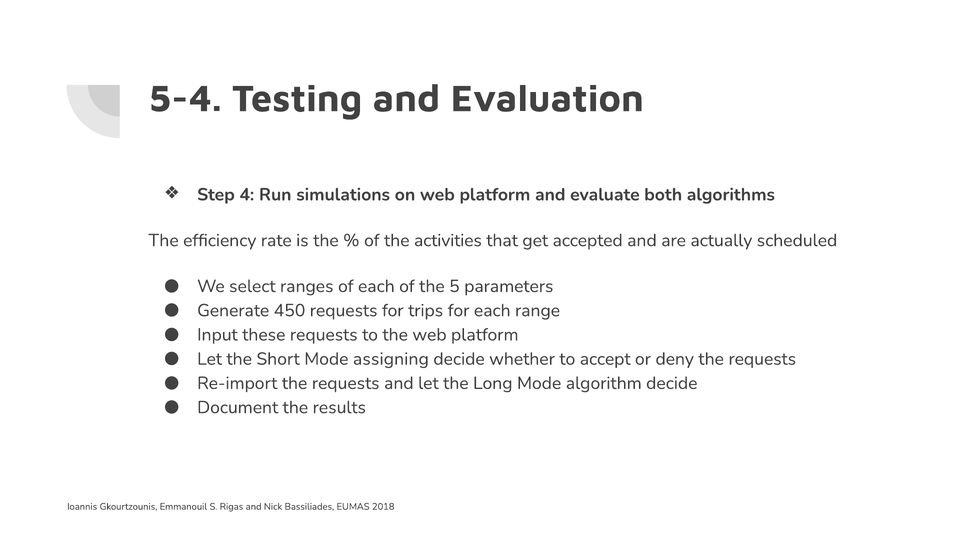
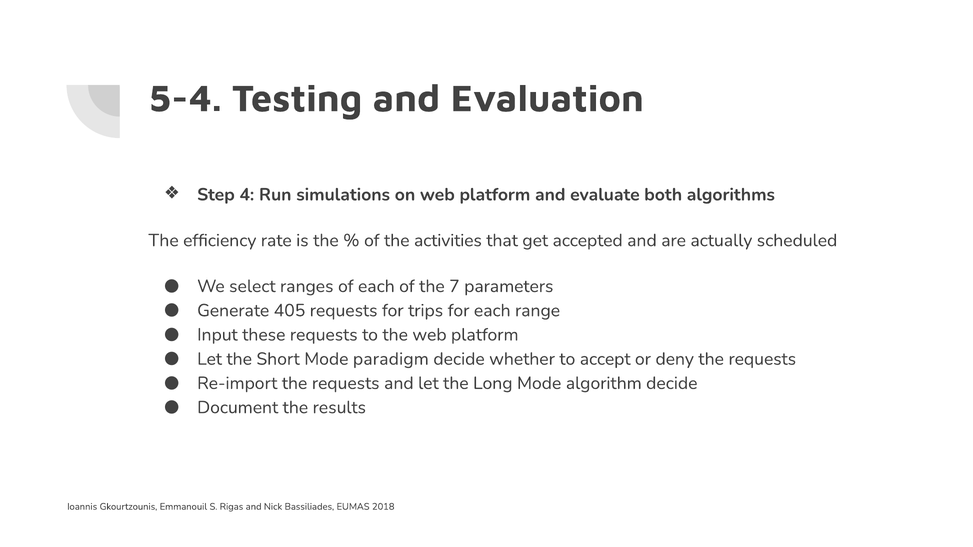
5: 5 -> 7
450: 450 -> 405
assigning: assigning -> paradigm
